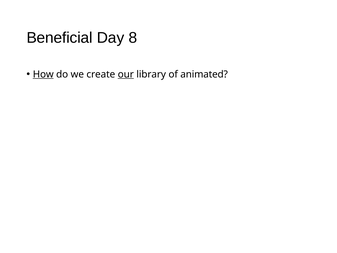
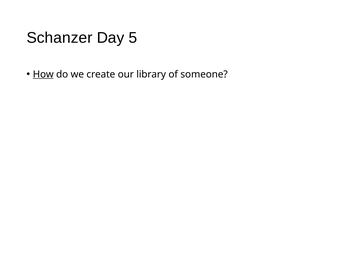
Beneficial: Beneficial -> Schanzer
8: 8 -> 5
our underline: present -> none
animated: animated -> someone
